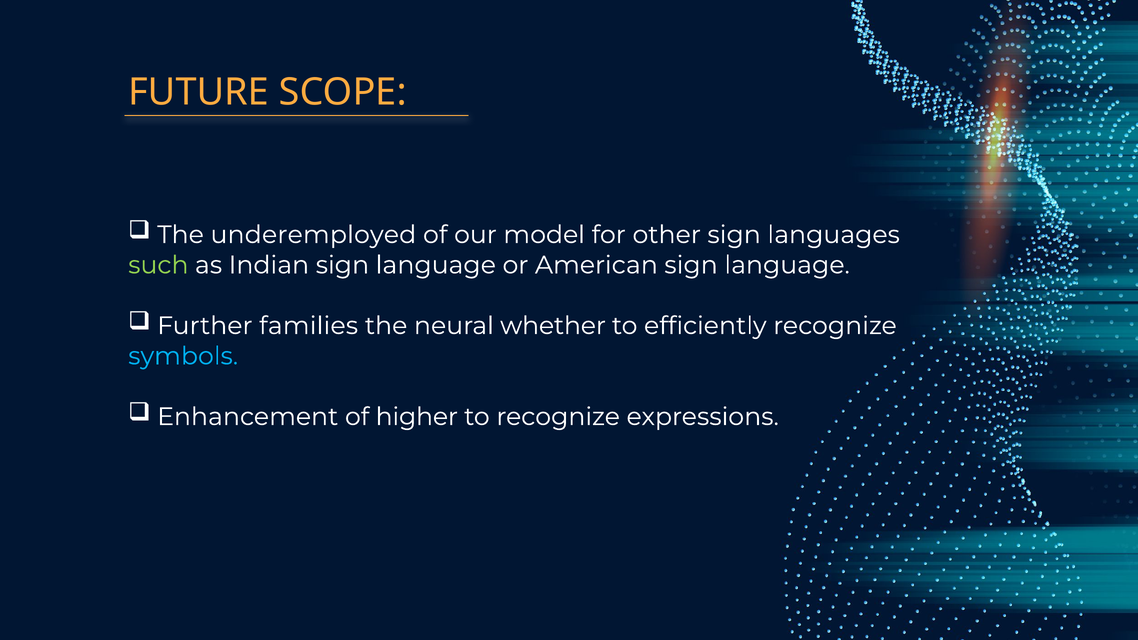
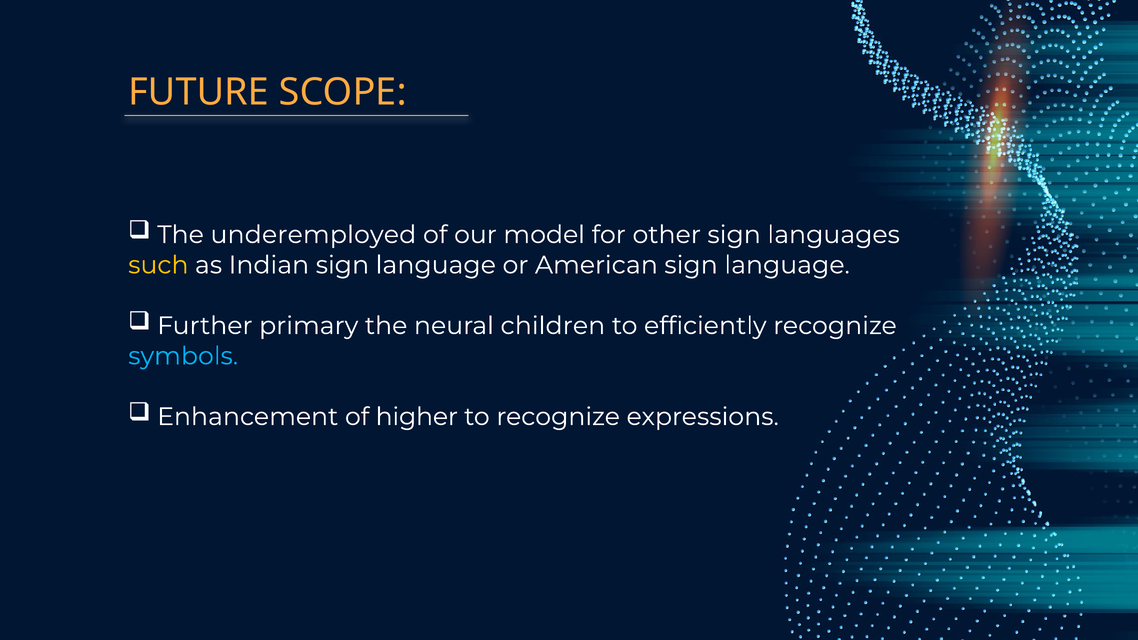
such colour: light green -> yellow
families: families -> primary
whether: whether -> children
